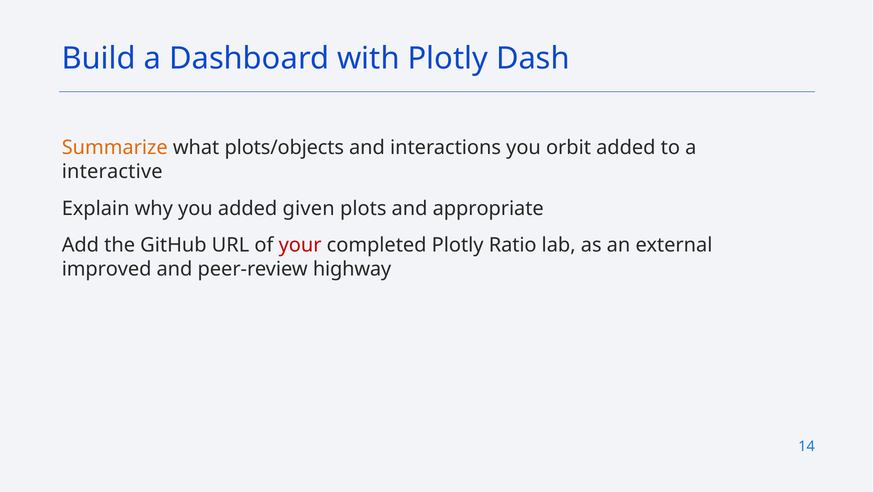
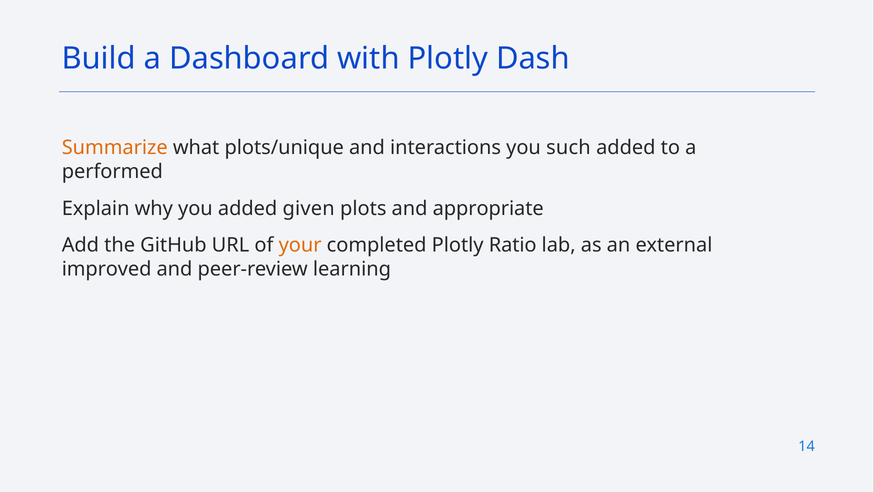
plots/objects: plots/objects -> plots/unique
orbit: orbit -> such
interactive: interactive -> performed
your colour: red -> orange
highway: highway -> learning
